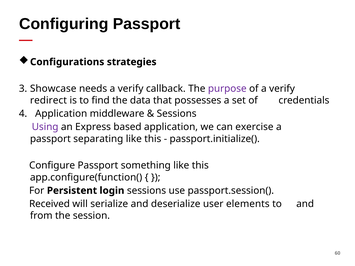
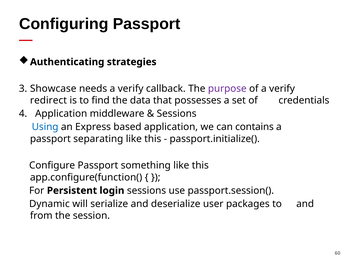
Configurations: Configurations -> Authenticating
Using colour: purple -> blue
exercise: exercise -> contains
Received: Received -> Dynamic
elements: elements -> packages
